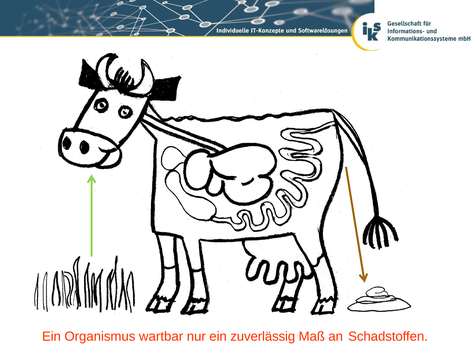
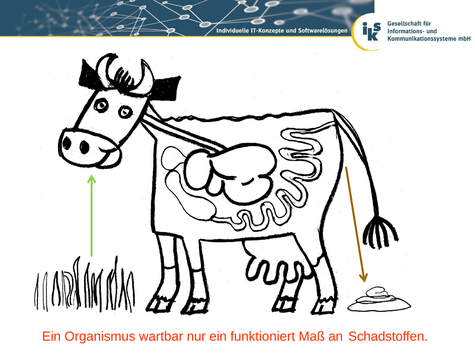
zuverlässig: zuverlässig -> funktioniert
